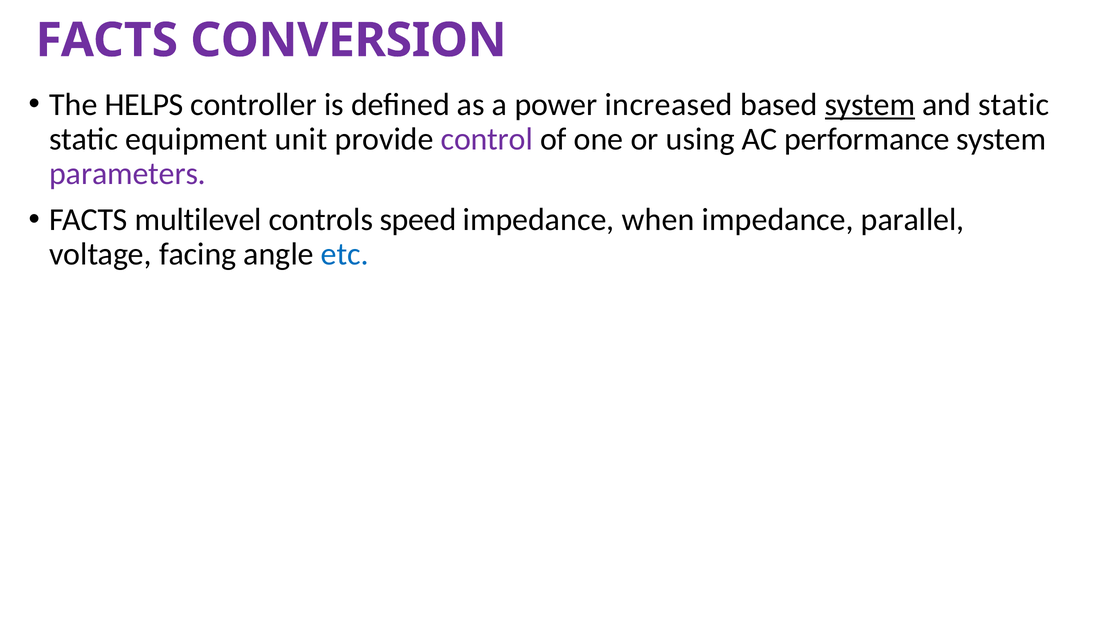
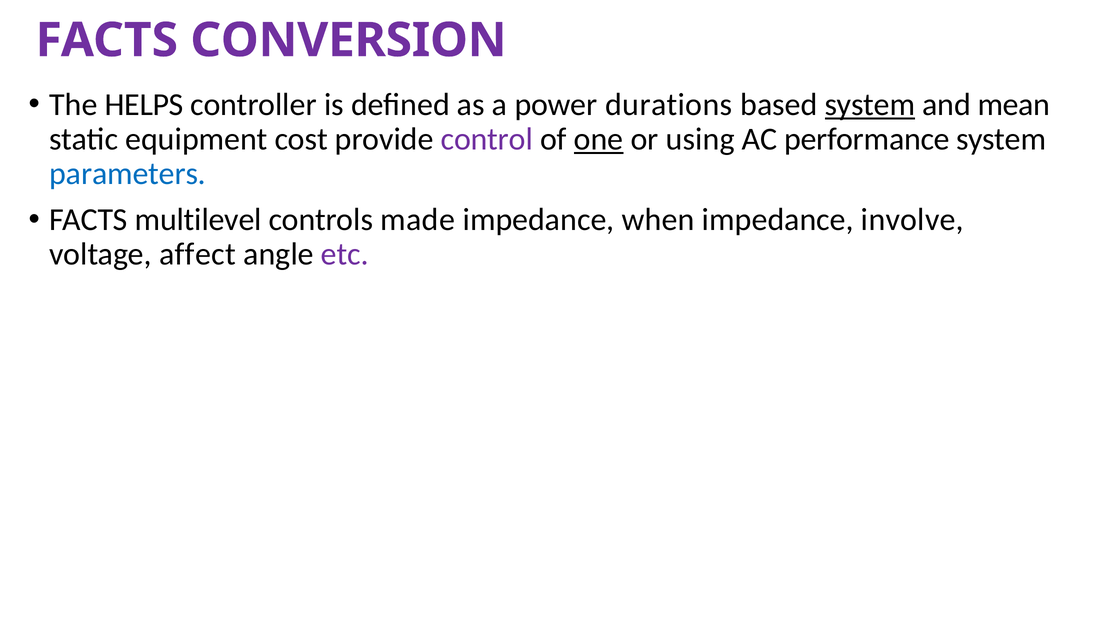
increased: increased -> durations
and static: static -> mean
unit: unit -> cost
one underline: none -> present
parameters colour: purple -> blue
speed: speed -> made
parallel: parallel -> involve
facing: facing -> affect
etc colour: blue -> purple
